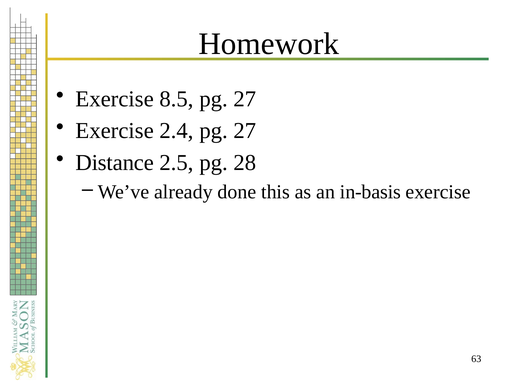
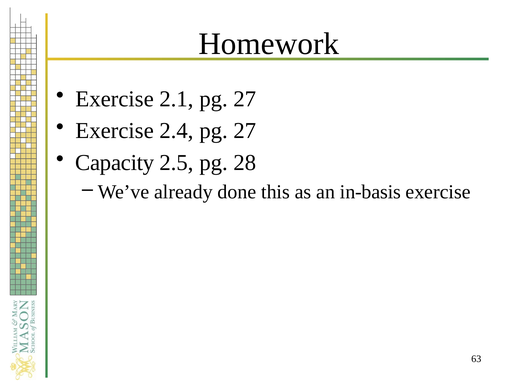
8.5: 8.5 -> 2.1
Distance: Distance -> Capacity
